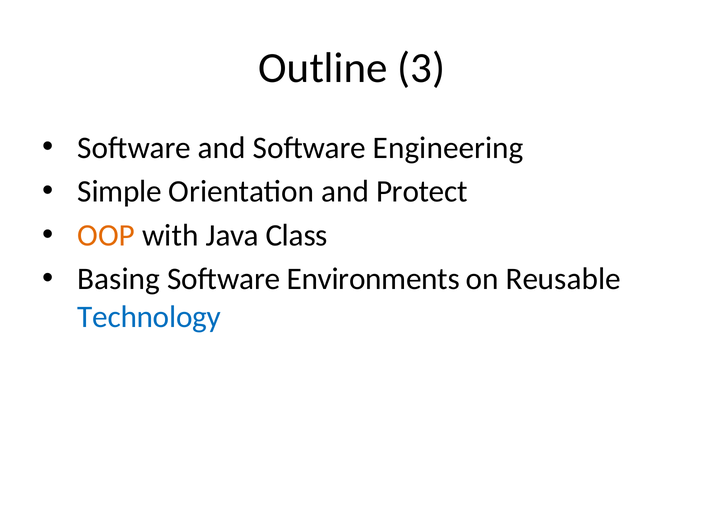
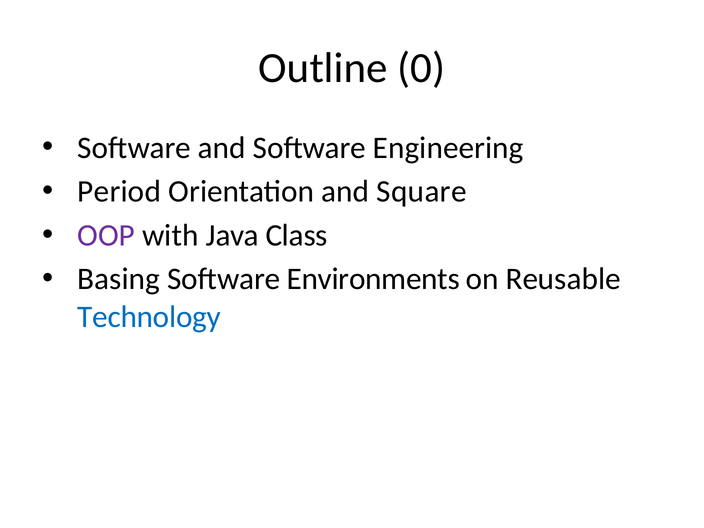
3: 3 -> 0
Simple: Simple -> Period
Protect: Protect -> Square
OOP colour: orange -> purple
